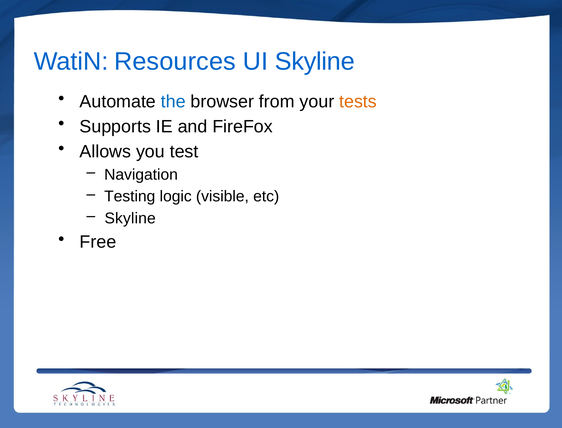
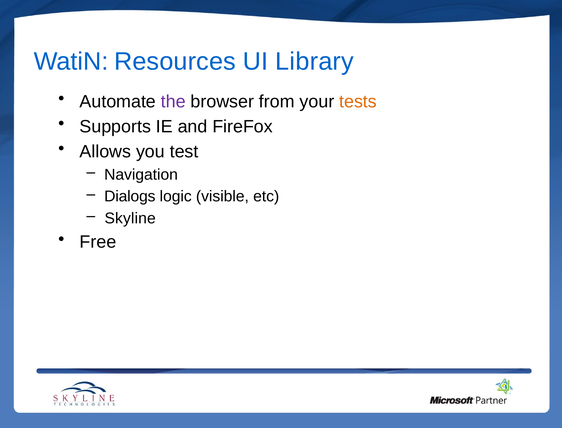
UI Skyline: Skyline -> Library
the colour: blue -> purple
Testing: Testing -> Dialogs
